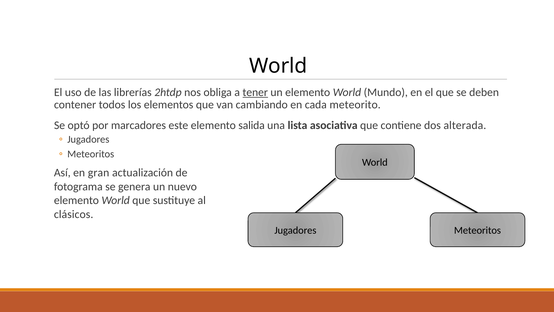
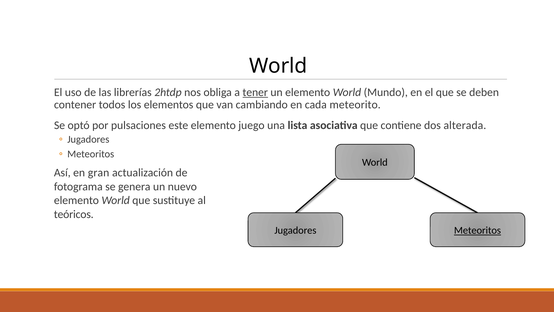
marcadores: marcadores -> pulsaciones
salida: salida -> juego
clásicos: clásicos -> teóricos
Meteoritos at (478, 230) underline: none -> present
